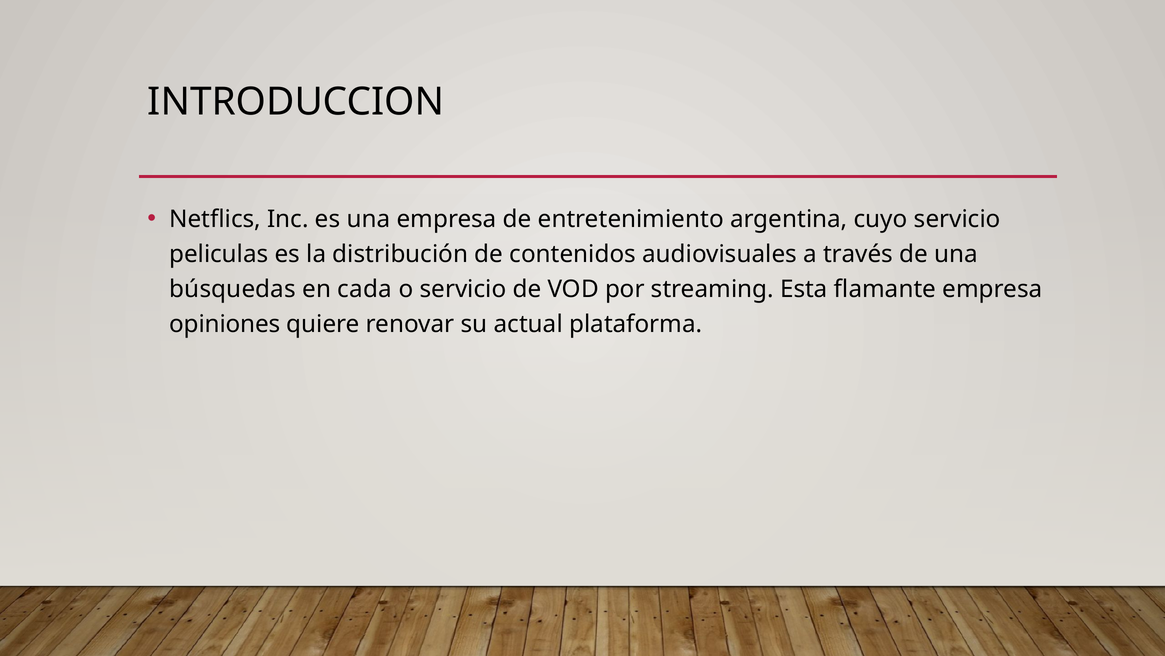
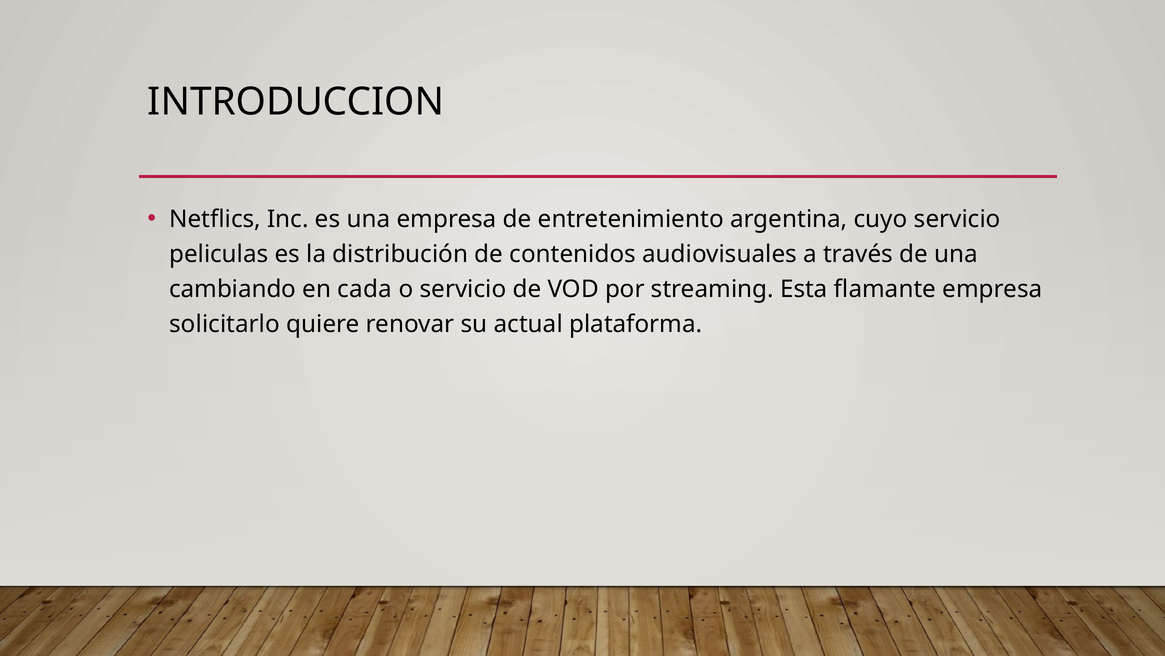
búsquedas: búsquedas -> cambiando
opiniones: opiniones -> solicitarlo
